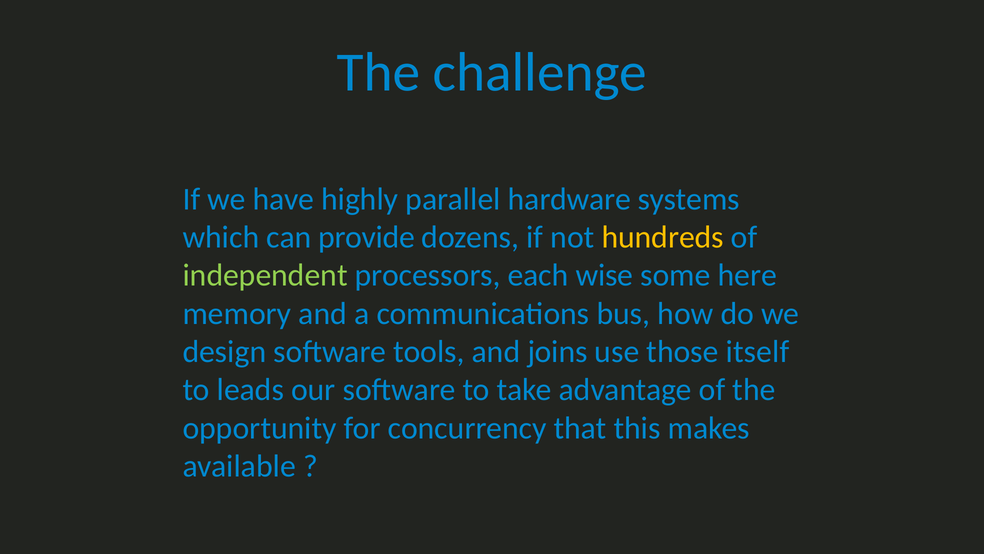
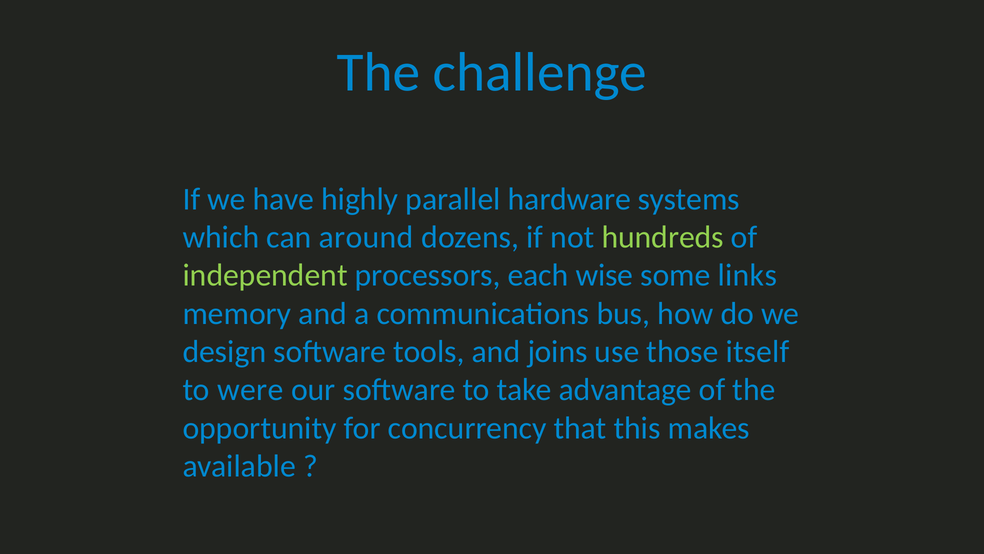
provide: provide -> around
hundreds colour: yellow -> light green
here: here -> links
leads: leads -> were
